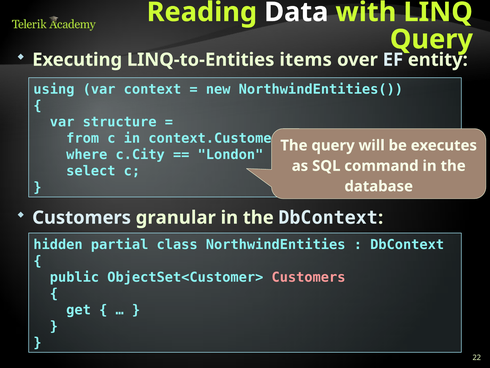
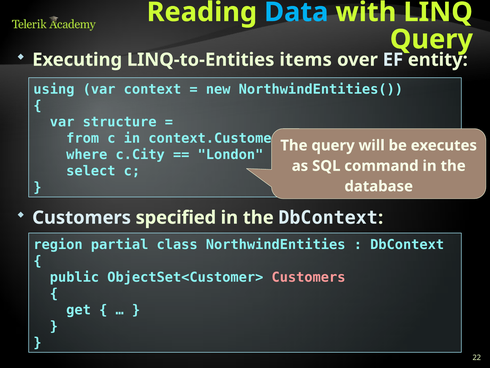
Data colour: white -> light blue
granular: granular -> specified
hidden: hidden -> region
